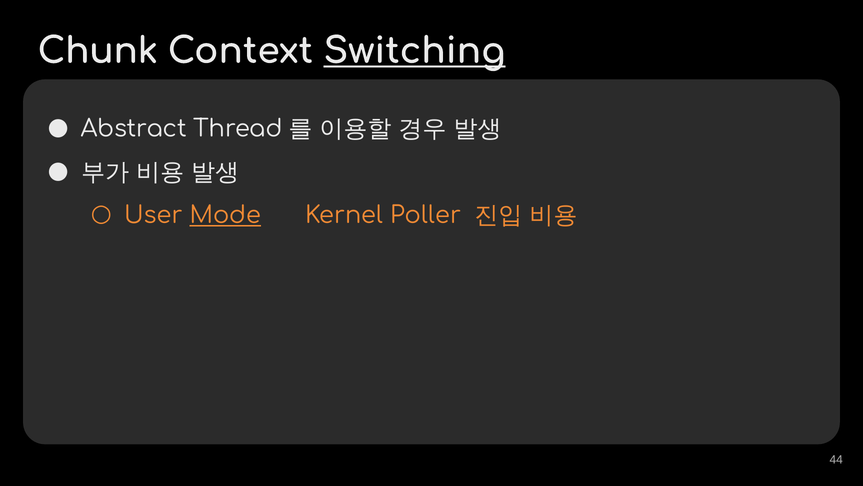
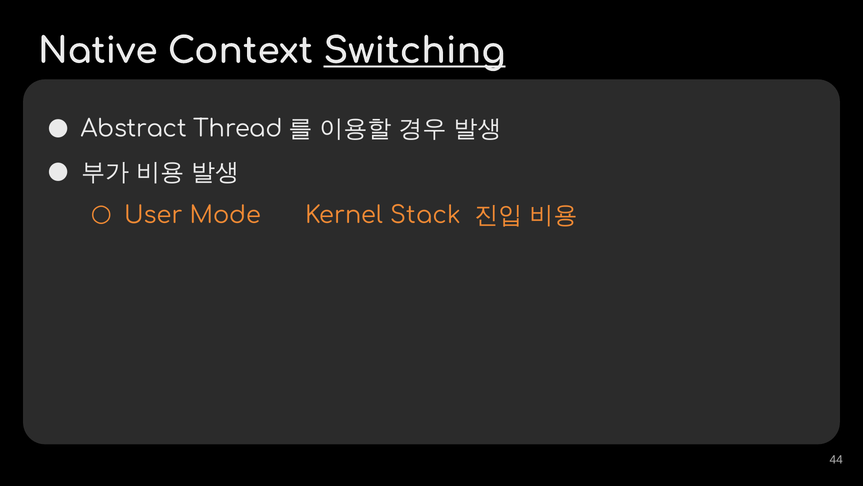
Chunk: Chunk -> Native
Mode underline: present -> none
Poller: Poller -> Stack
